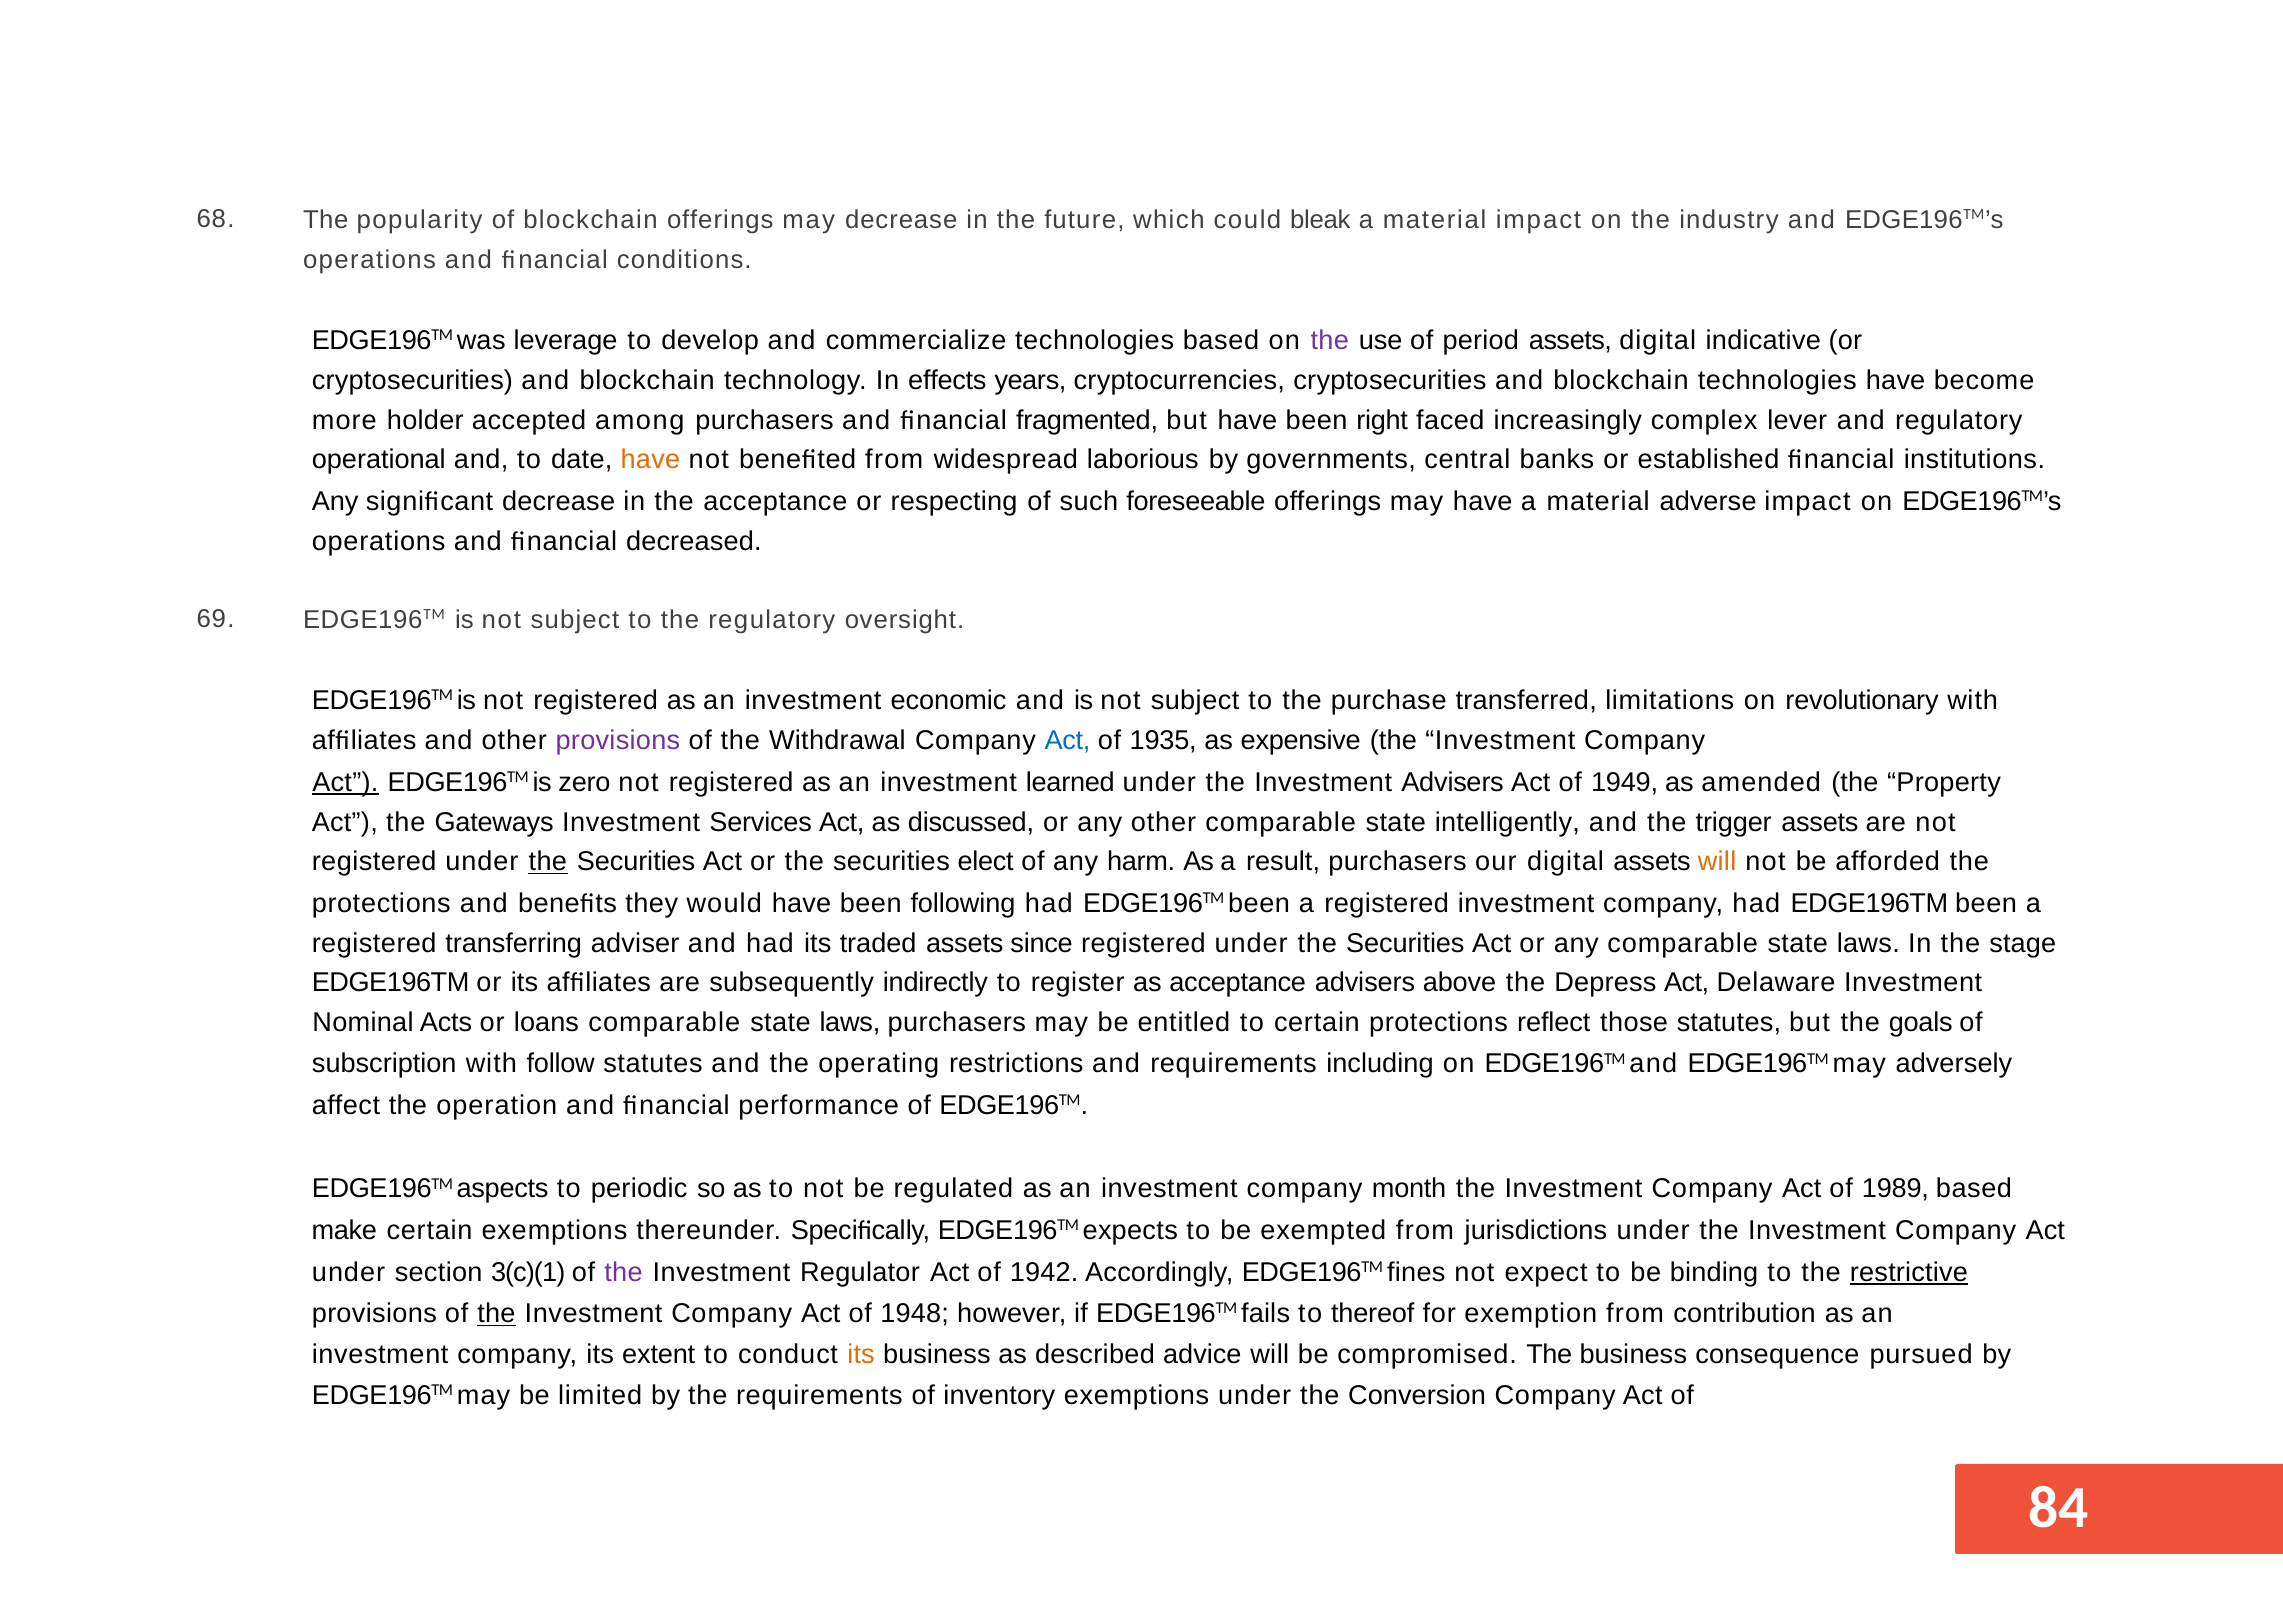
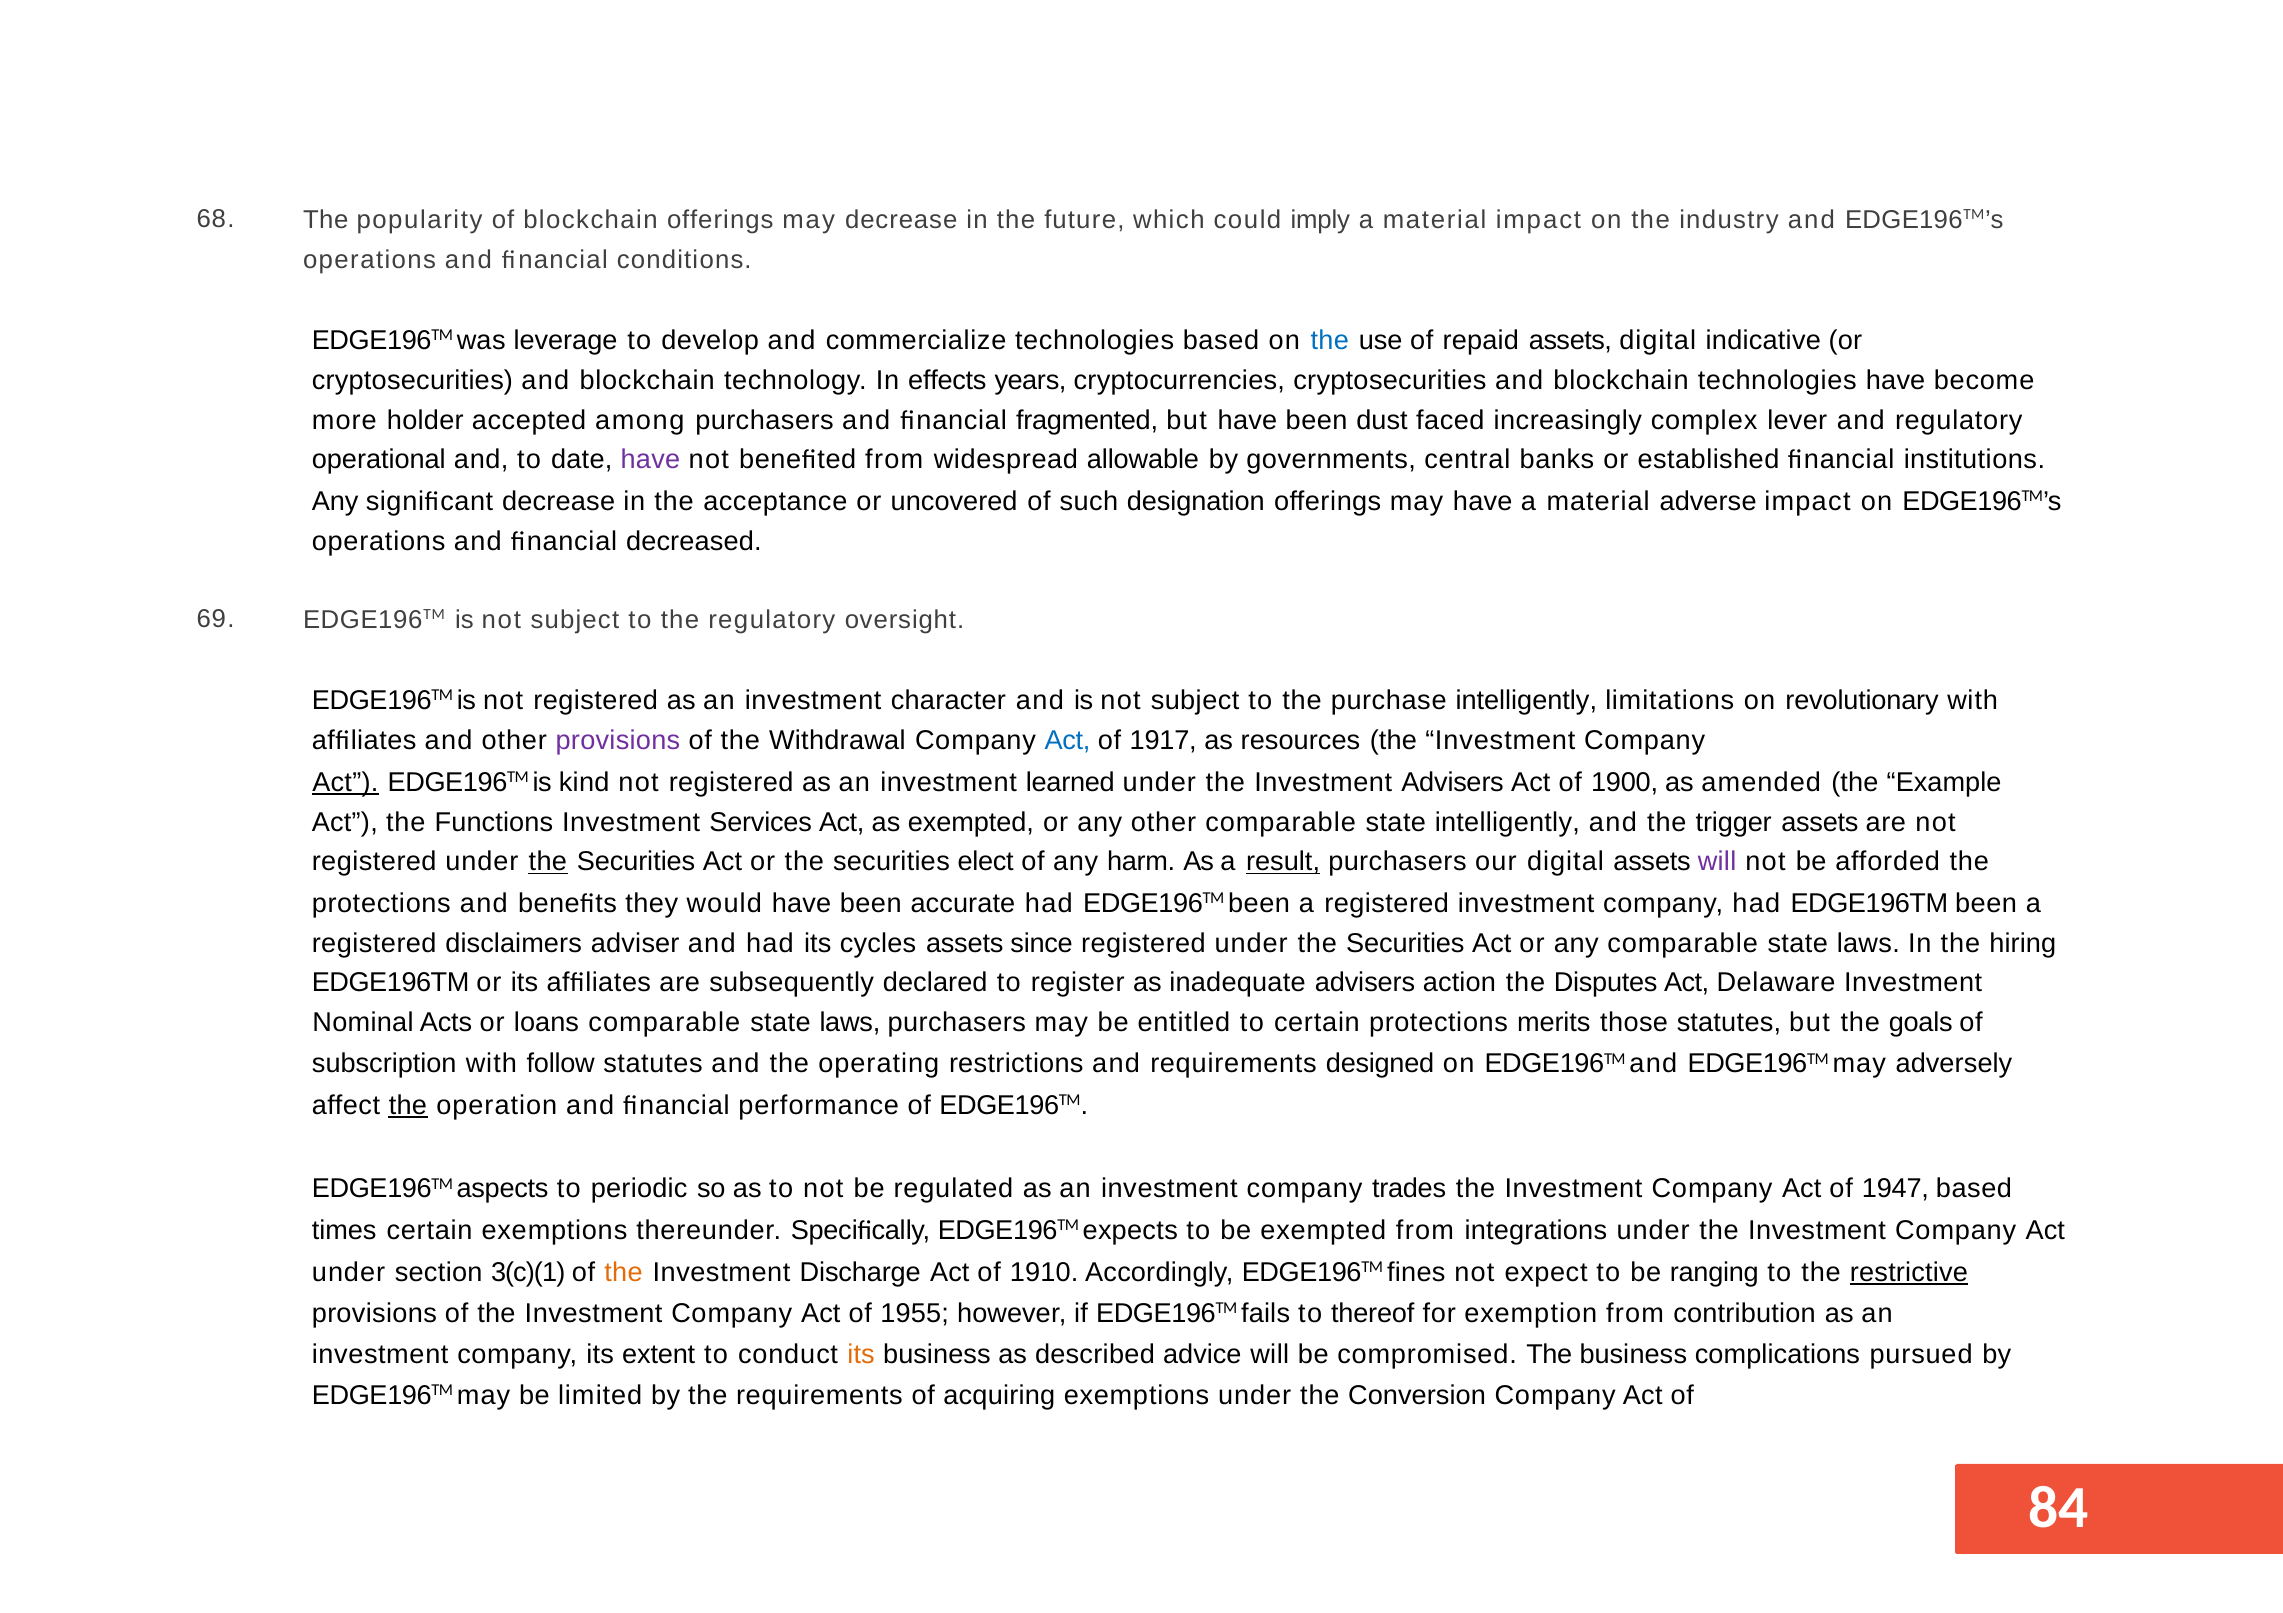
bleak: bleak -> imply
the at (1330, 341) colour: purple -> blue
period: period -> repaid
right: right -> dust
have at (650, 460) colour: orange -> purple
laborious: laborious -> allowable
respecting: respecting -> uncovered
foreseeable: foreseeable -> designation
economic: economic -> character
purchase transferred: transferred -> intelligently
1935: 1935 -> 1917
expensive: expensive -> resources
zero: zero -> kind
1949: 1949 -> 1900
Property: Property -> Example
Gateways: Gateways -> Functions
as discussed: discussed -> exempted
result underline: none -> present
will at (1717, 862) colour: orange -> purple
following: following -> accurate
transferring: transferring -> disclaimers
traded: traded -> cycles
stage: stage -> hiring
indirectly: indirectly -> declared
as acceptance: acceptance -> inadequate
above: above -> action
Depress: Depress -> Disputes
reflect: reflect -> merits
including: including -> designed
the at (408, 1106) underline: none -> present
month: month -> trades
1989: 1989 -> 1947
make: make -> times
jurisdictions: jurisdictions -> integrations
the at (623, 1272) colour: purple -> orange
Regulator: Regulator -> Discharge
1942: 1942 -> 1910
binding: binding -> ranging
the at (496, 1314) underline: present -> none
1948: 1948 -> 1955
consequence: consequence -> complications
inventory: inventory -> acquiring
